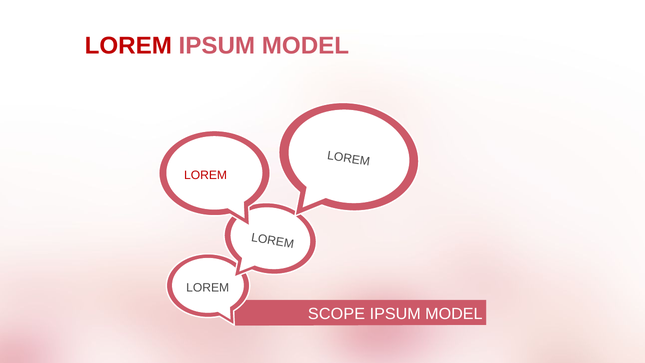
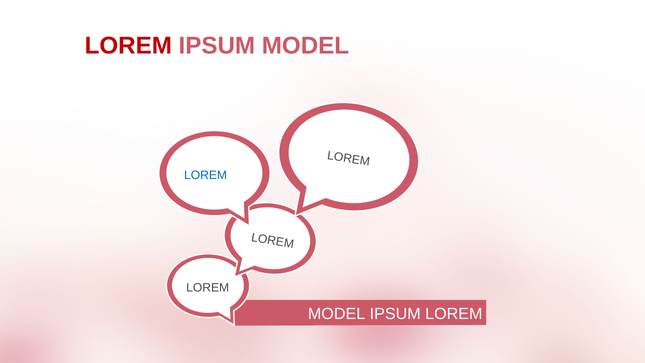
LOREM at (206, 175) colour: red -> blue
SCOPE at (337, 314): SCOPE -> MODEL
MODEL at (454, 314): MODEL -> LOREM
